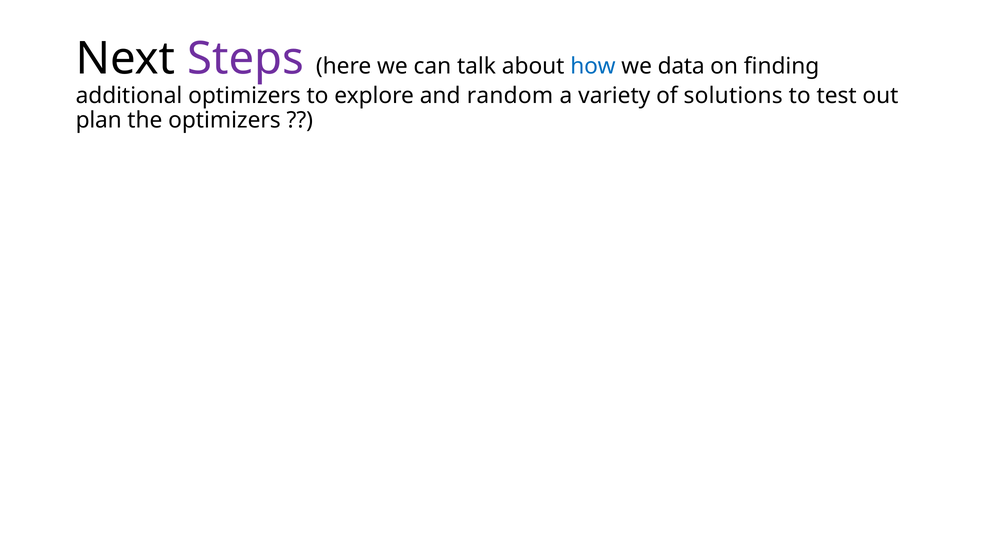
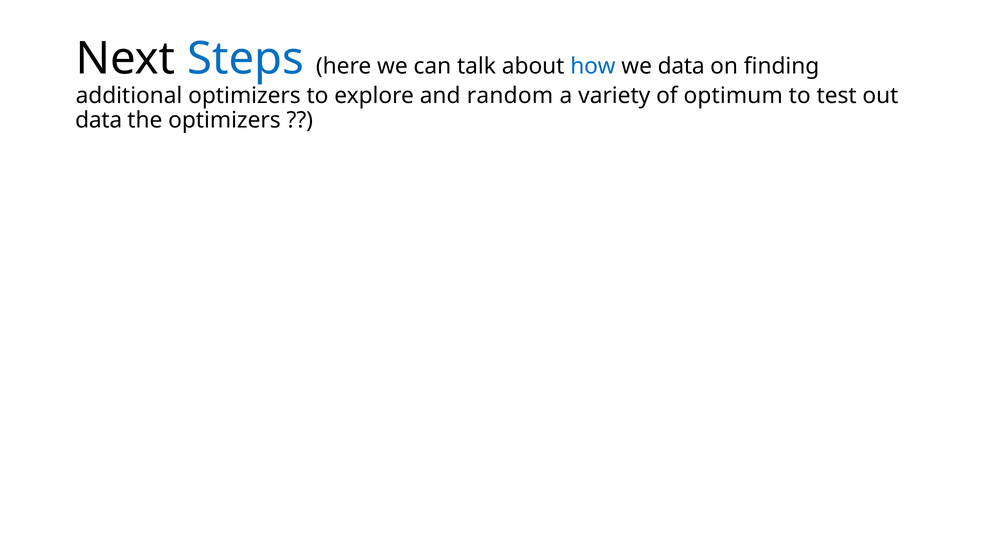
Steps colour: purple -> blue
solutions: solutions -> optimum
plan at (99, 120): plan -> data
